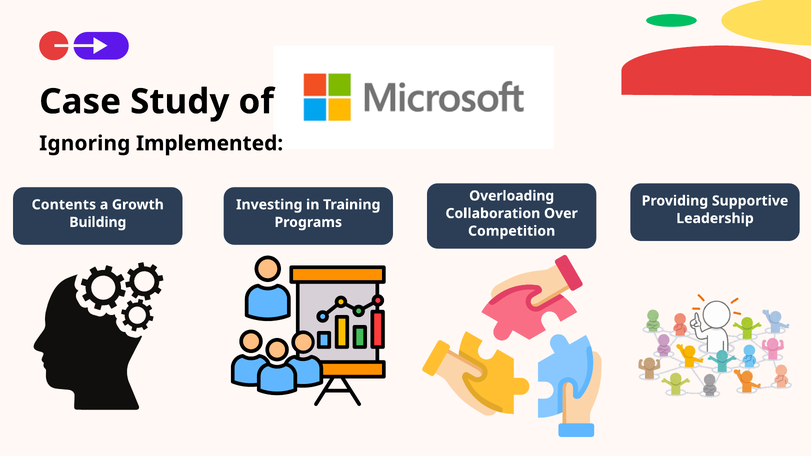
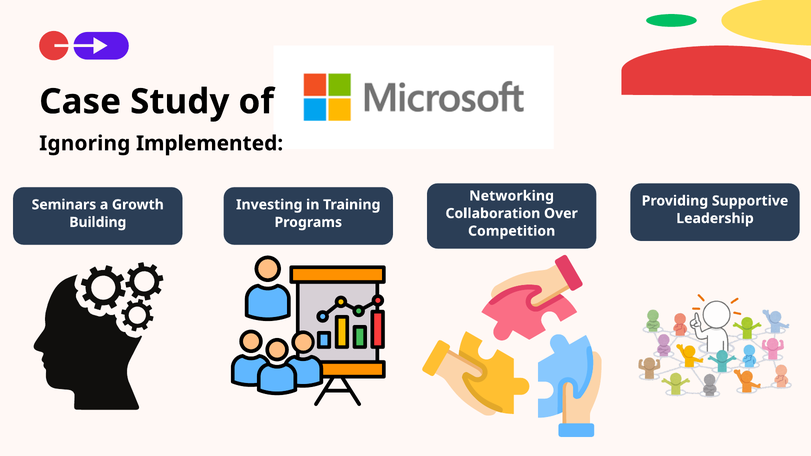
Overloading: Overloading -> Networking
Contents: Contents -> Seminars
